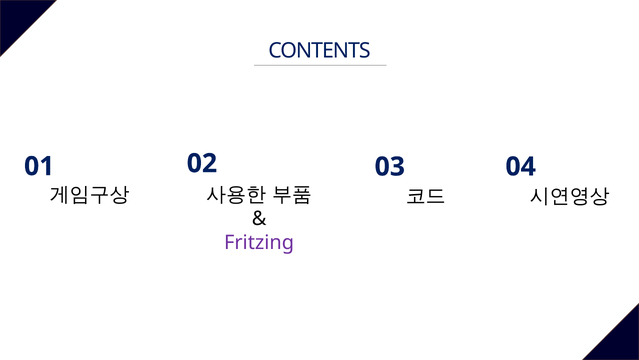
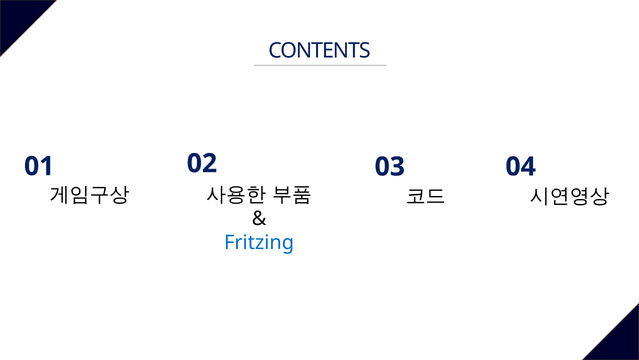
Fritzing colour: purple -> blue
